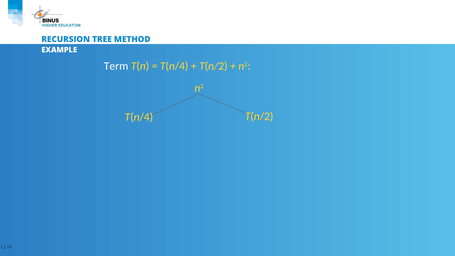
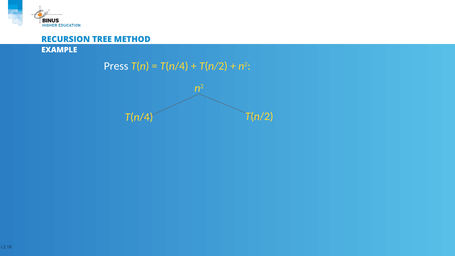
Term: Term -> Press
